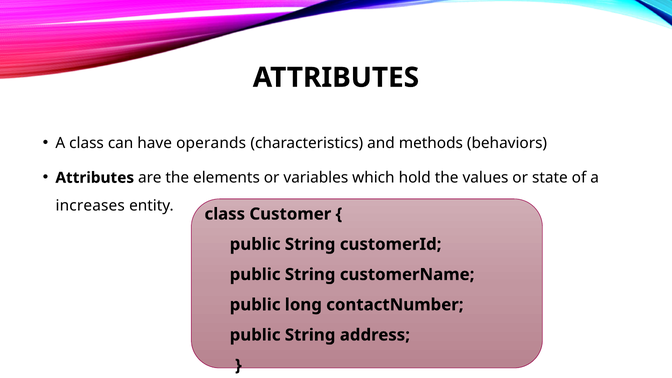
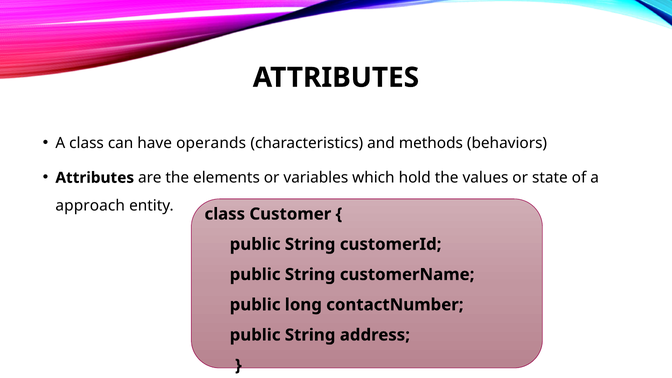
increases: increases -> approach
